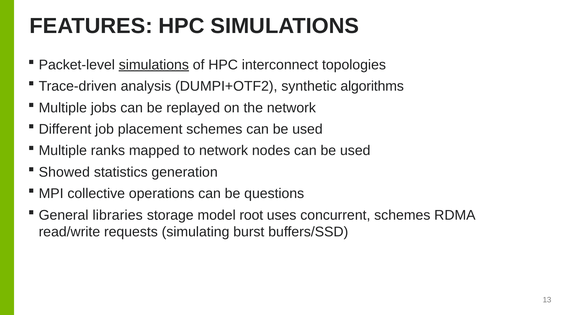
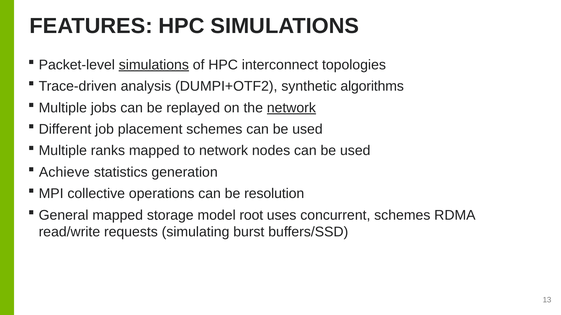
network at (291, 108) underline: none -> present
Showed: Showed -> Achieve
questions: questions -> resolution
General libraries: libraries -> mapped
